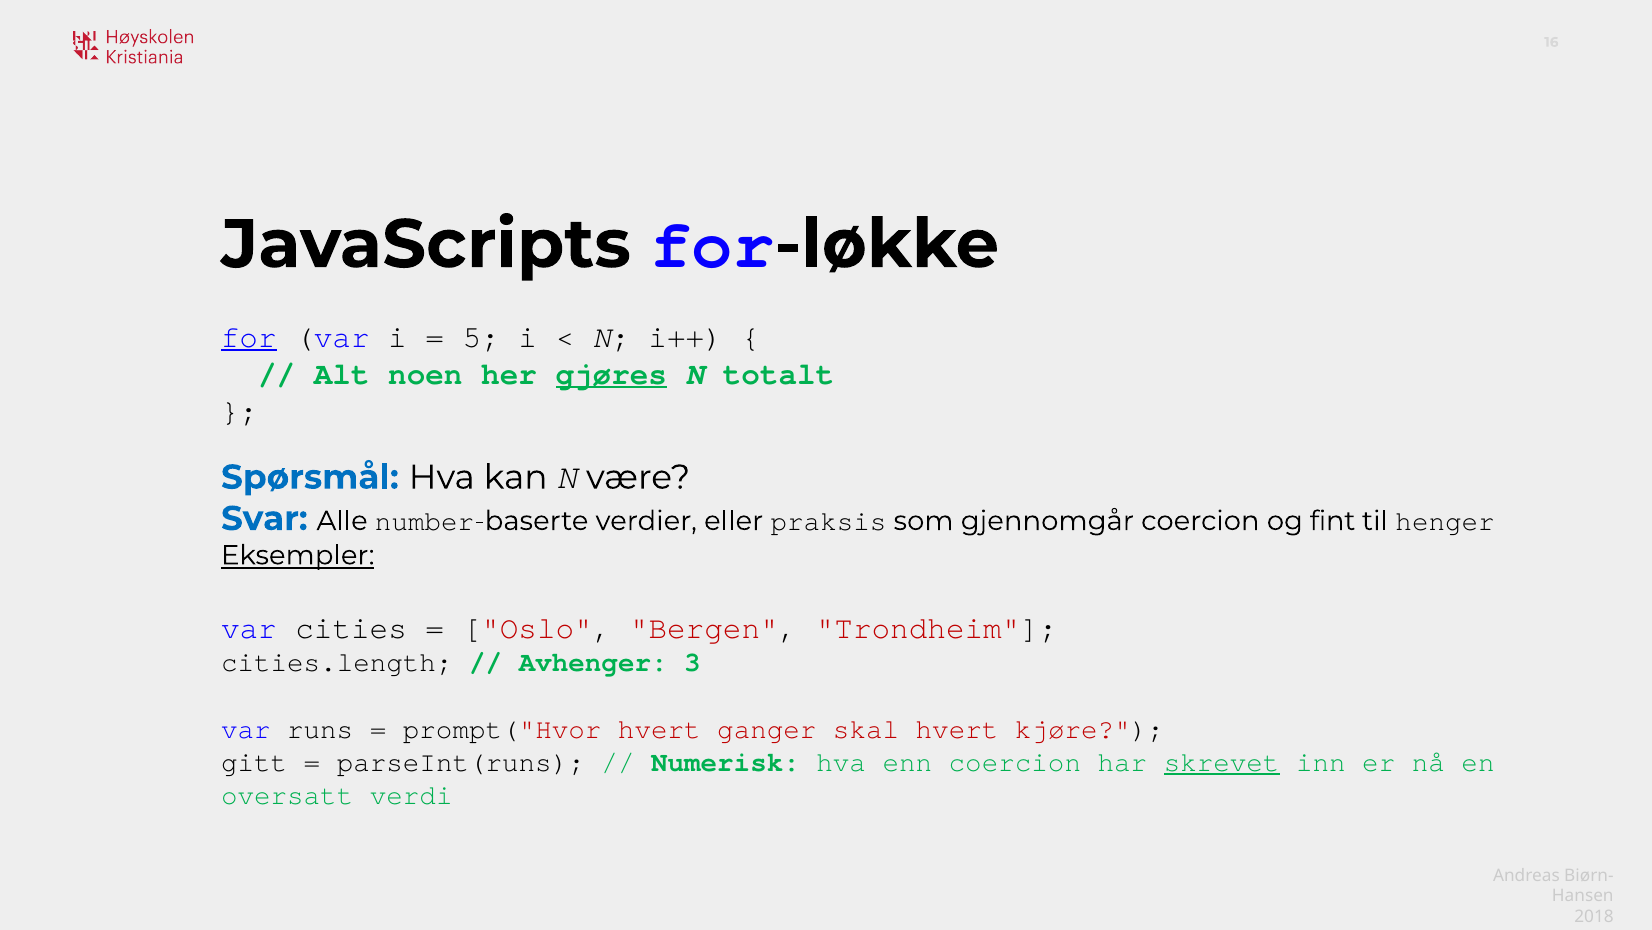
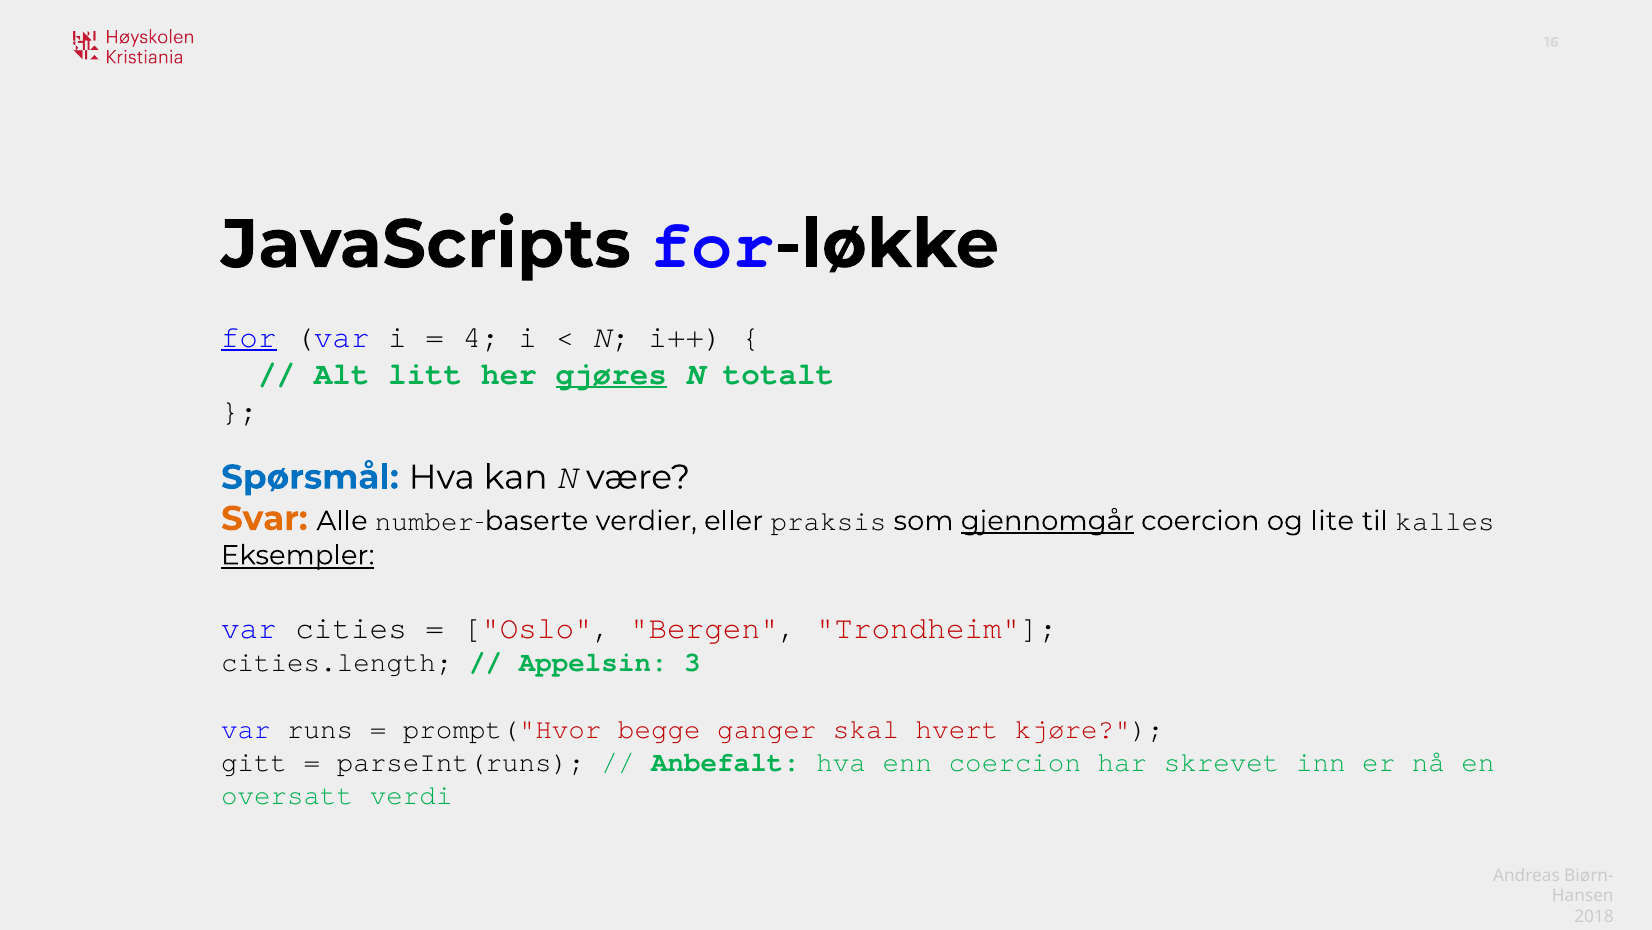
5: 5 -> 4
noen: noen -> litt
Svar colour: blue -> orange
gjennomgår underline: none -> present
fint: fint -> lite
henger: henger -> kalles
Avhenger: Avhenger -> Appelsin
prompt("Hvor hvert: hvert -> begge
Numerisk: Numerisk -> Anbefalt
skrevet underline: present -> none
